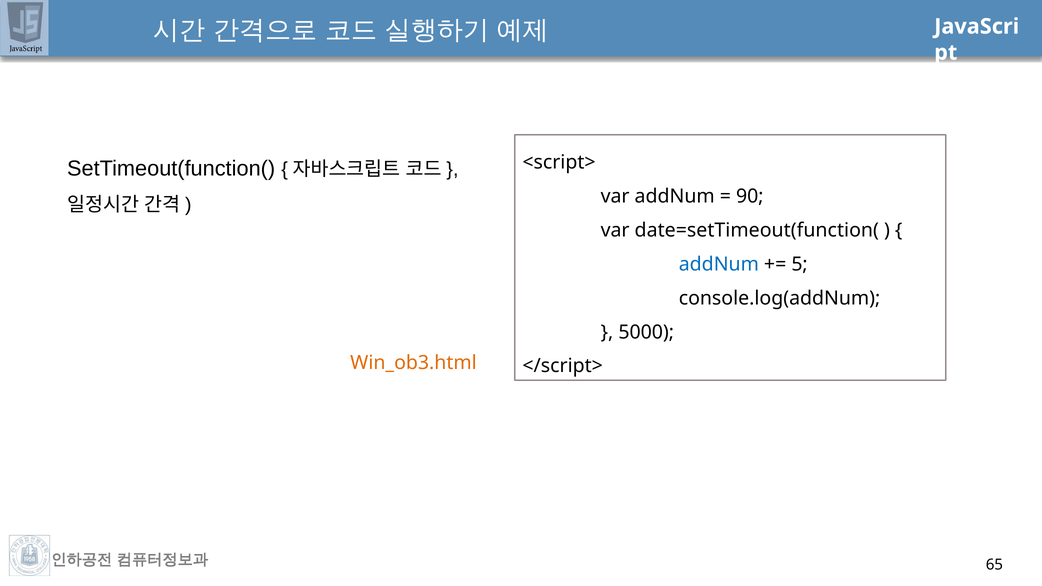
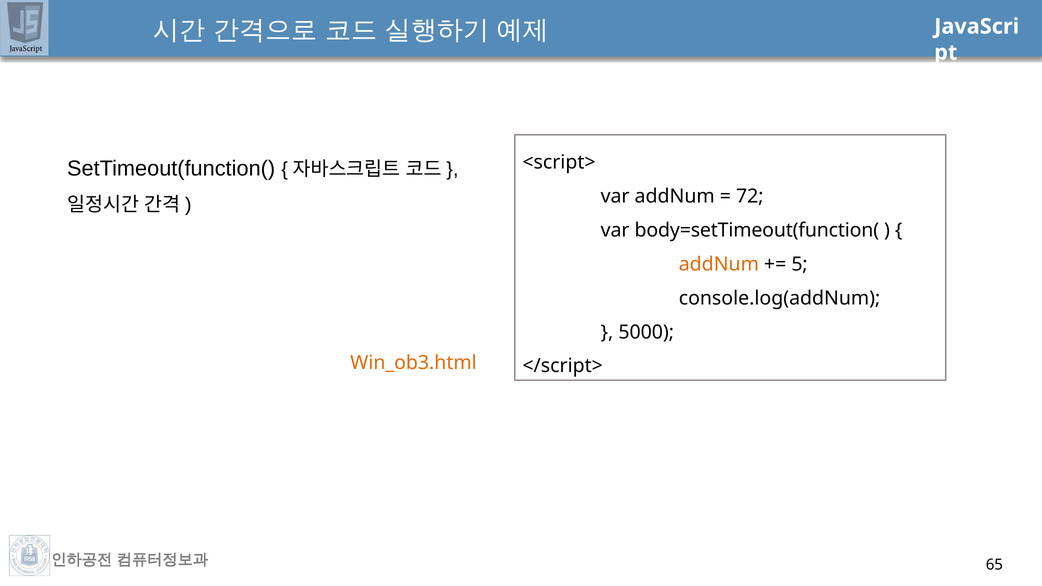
90: 90 -> 72
date=setTimeout(function(: date=setTimeout(function( -> body=setTimeout(function(
addNum at (719, 264) colour: blue -> orange
